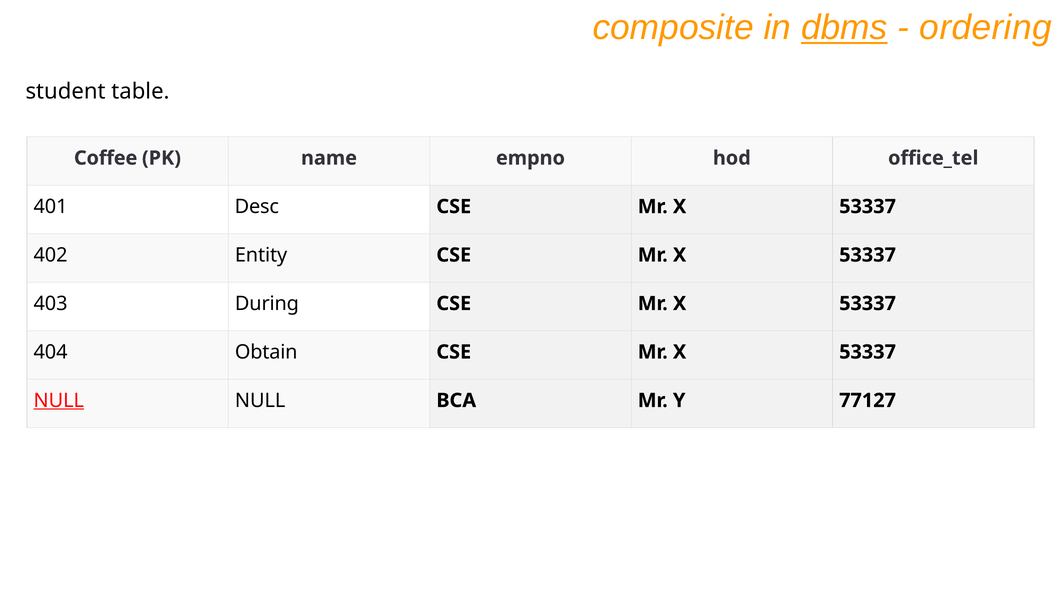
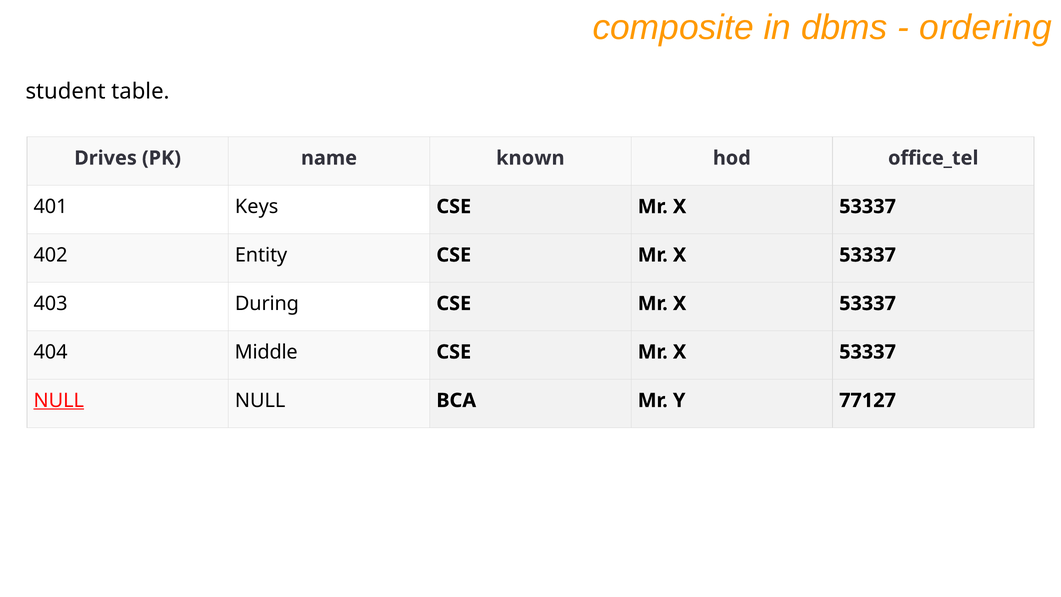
dbms underline: present -> none
Coffee: Coffee -> Drives
empno: empno -> known
Desc: Desc -> Keys
Obtain: Obtain -> Middle
